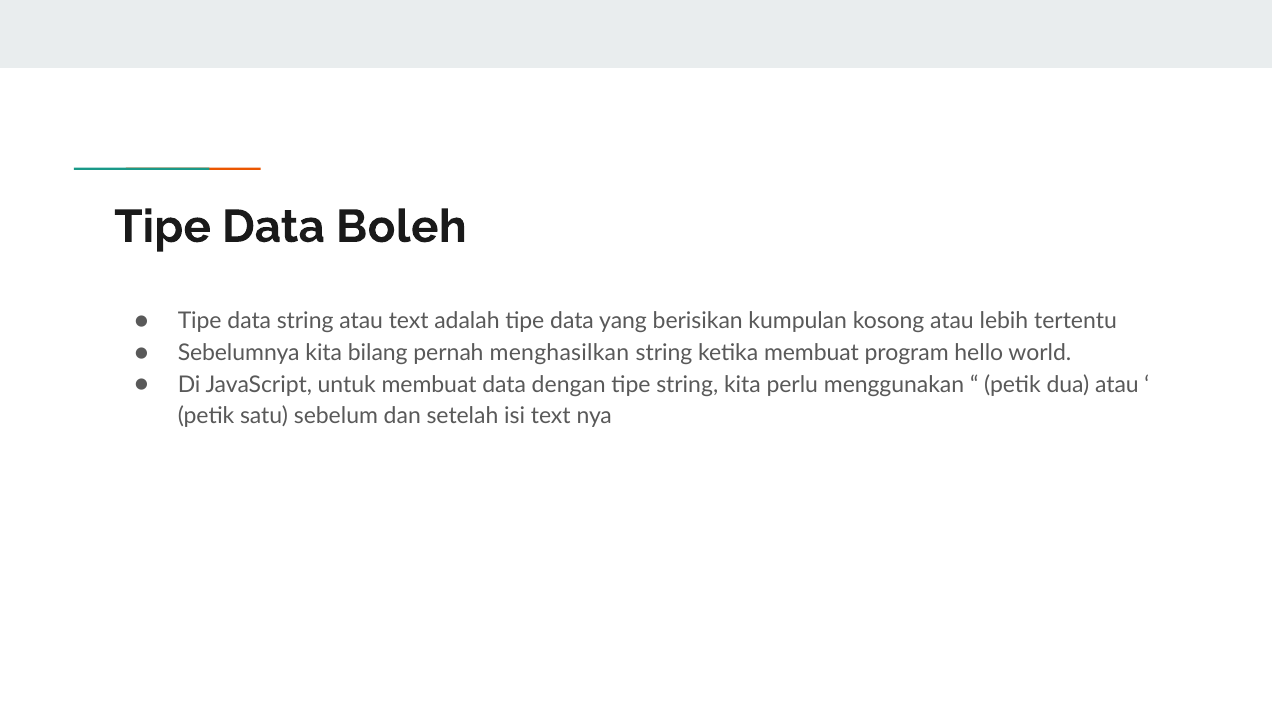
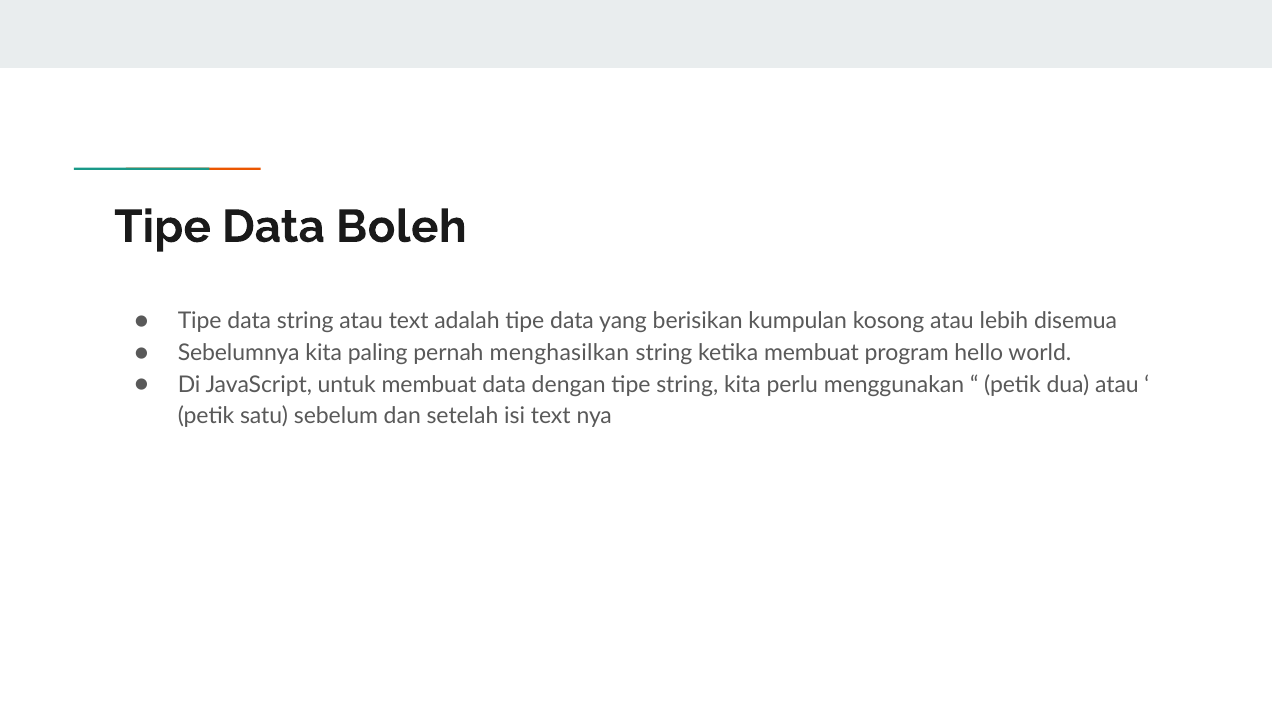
tertentu: tertentu -> disemua
bilang: bilang -> paling
